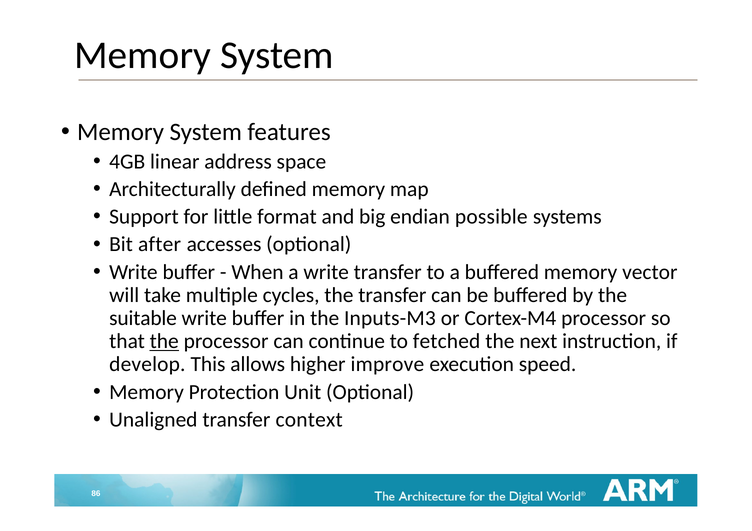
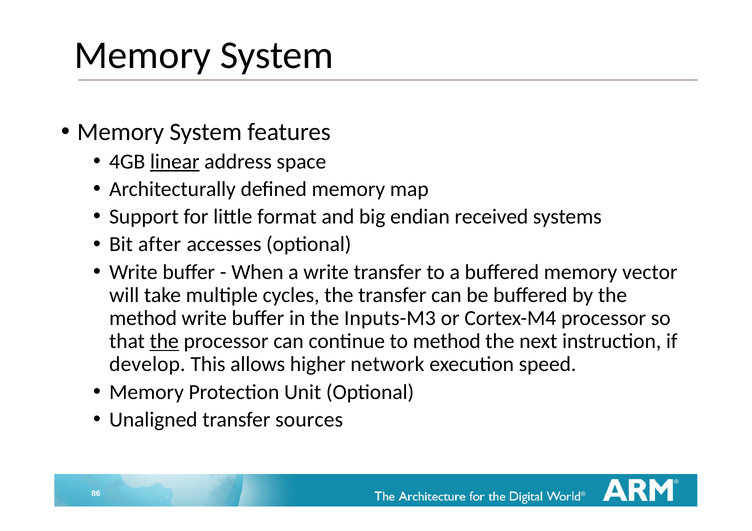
linear underline: none -> present
possible: possible -> received
suitable at (143, 318): suitable -> method
to fetched: fetched -> method
improve: improve -> network
context: context -> sources
